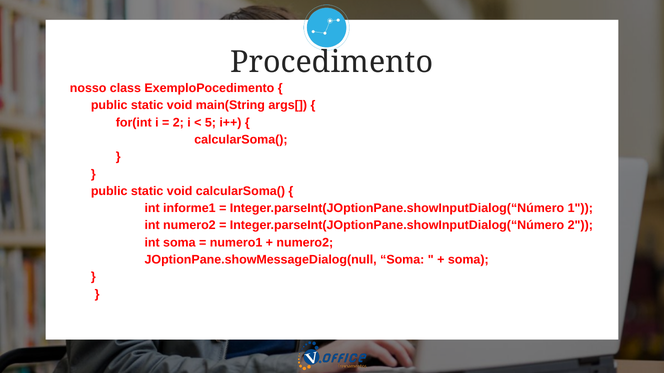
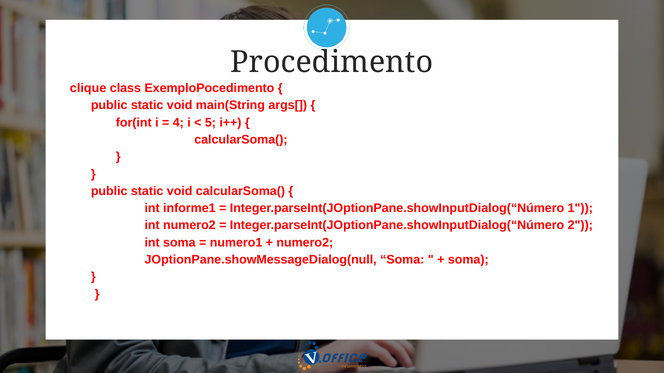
nosso: nosso -> clique
2 at (178, 123): 2 -> 4
